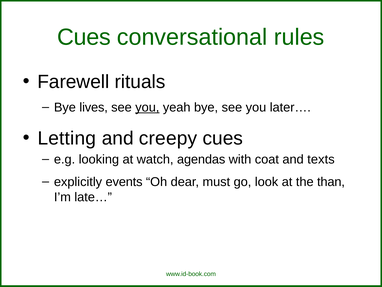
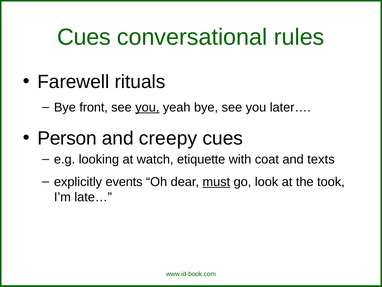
lives: lives -> front
Letting: Letting -> Person
agendas: agendas -> etiquette
must underline: none -> present
than: than -> took
